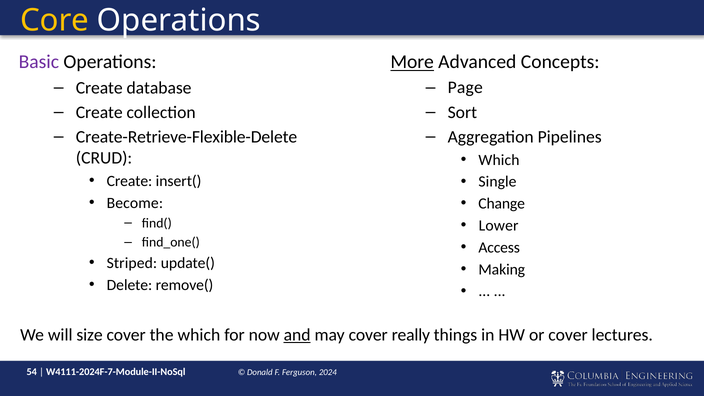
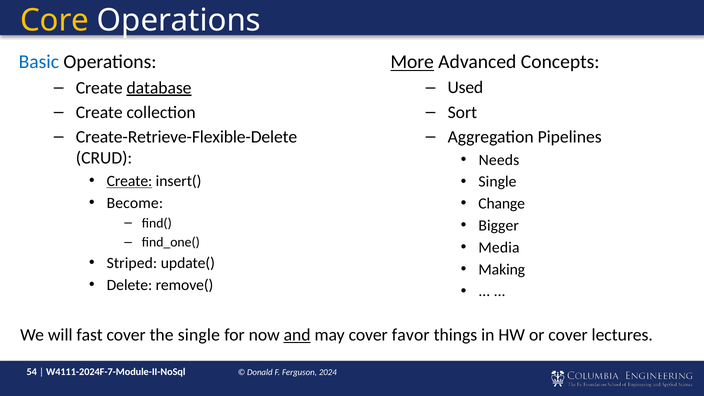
Basic colour: purple -> blue
Page: Page -> Used
database underline: none -> present
Which at (499, 160): Which -> Needs
Create at (129, 181) underline: none -> present
Lower: Lower -> Bigger
Access: Access -> Media
size: size -> fast
the which: which -> single
really: really -> favor
